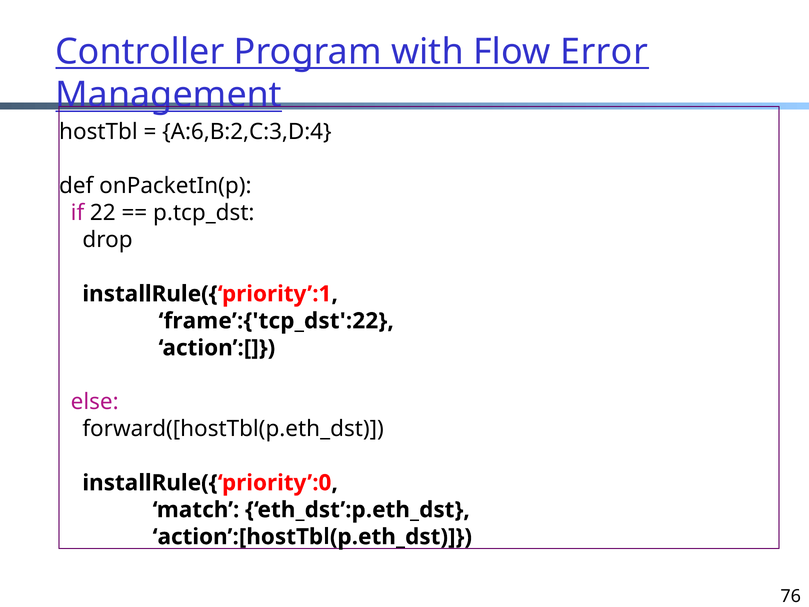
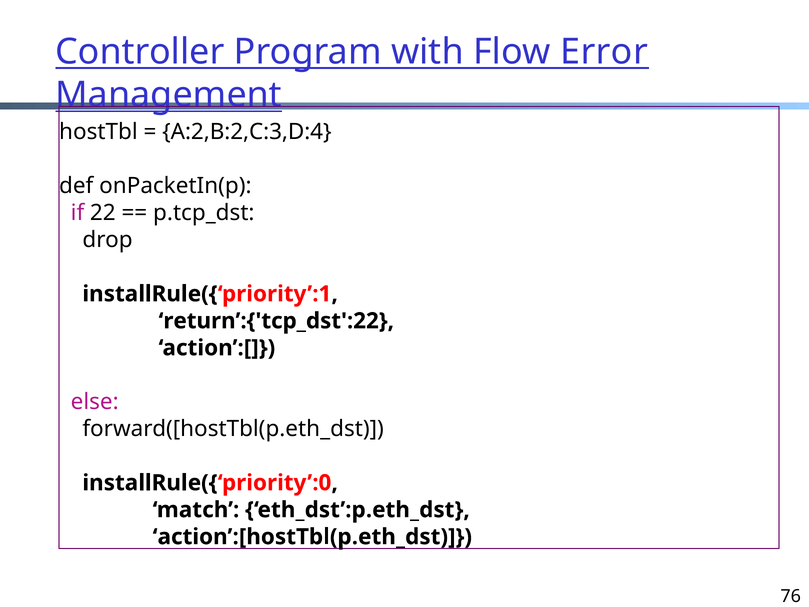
A:6,B:2,C:3,D:4: A:6,B:2,C:3,D:4 -> A:2,B:2,C:3,D:4
frame’:{'tcp_dst':22: frame’:{'tcp_dst':22 -> return’:{'tcp_dst':22
